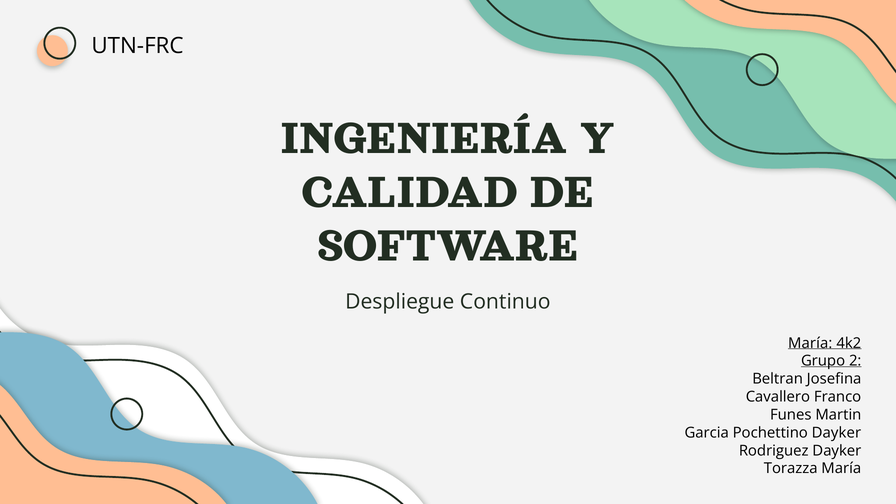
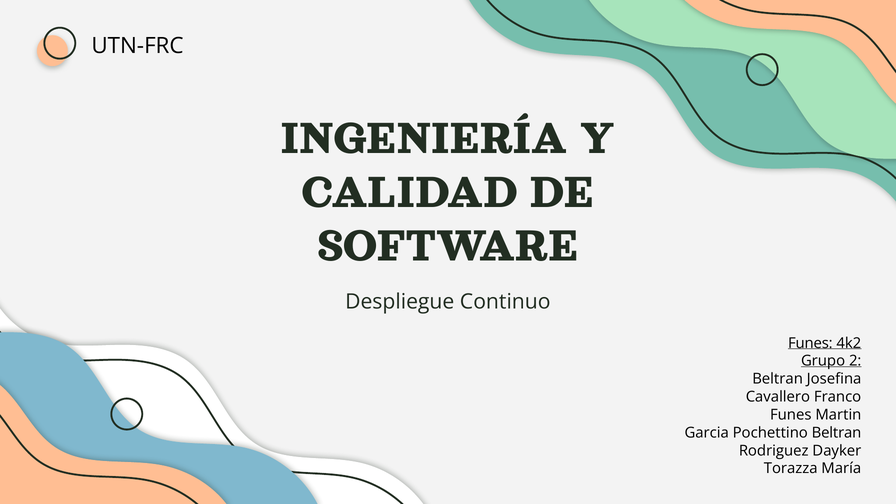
María at (810, 343): María -> Funes
Pochettino Dayker: Dayker -> Beltran
